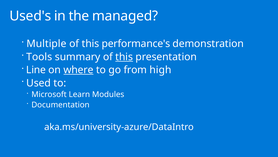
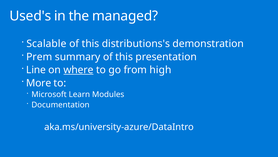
Multiple: Multiple -> Scalable
performance's: performance's -> distributions's
Tools: Tools -> Prem
this at (124, 57) underline: present -> none
Used: Used -> More
